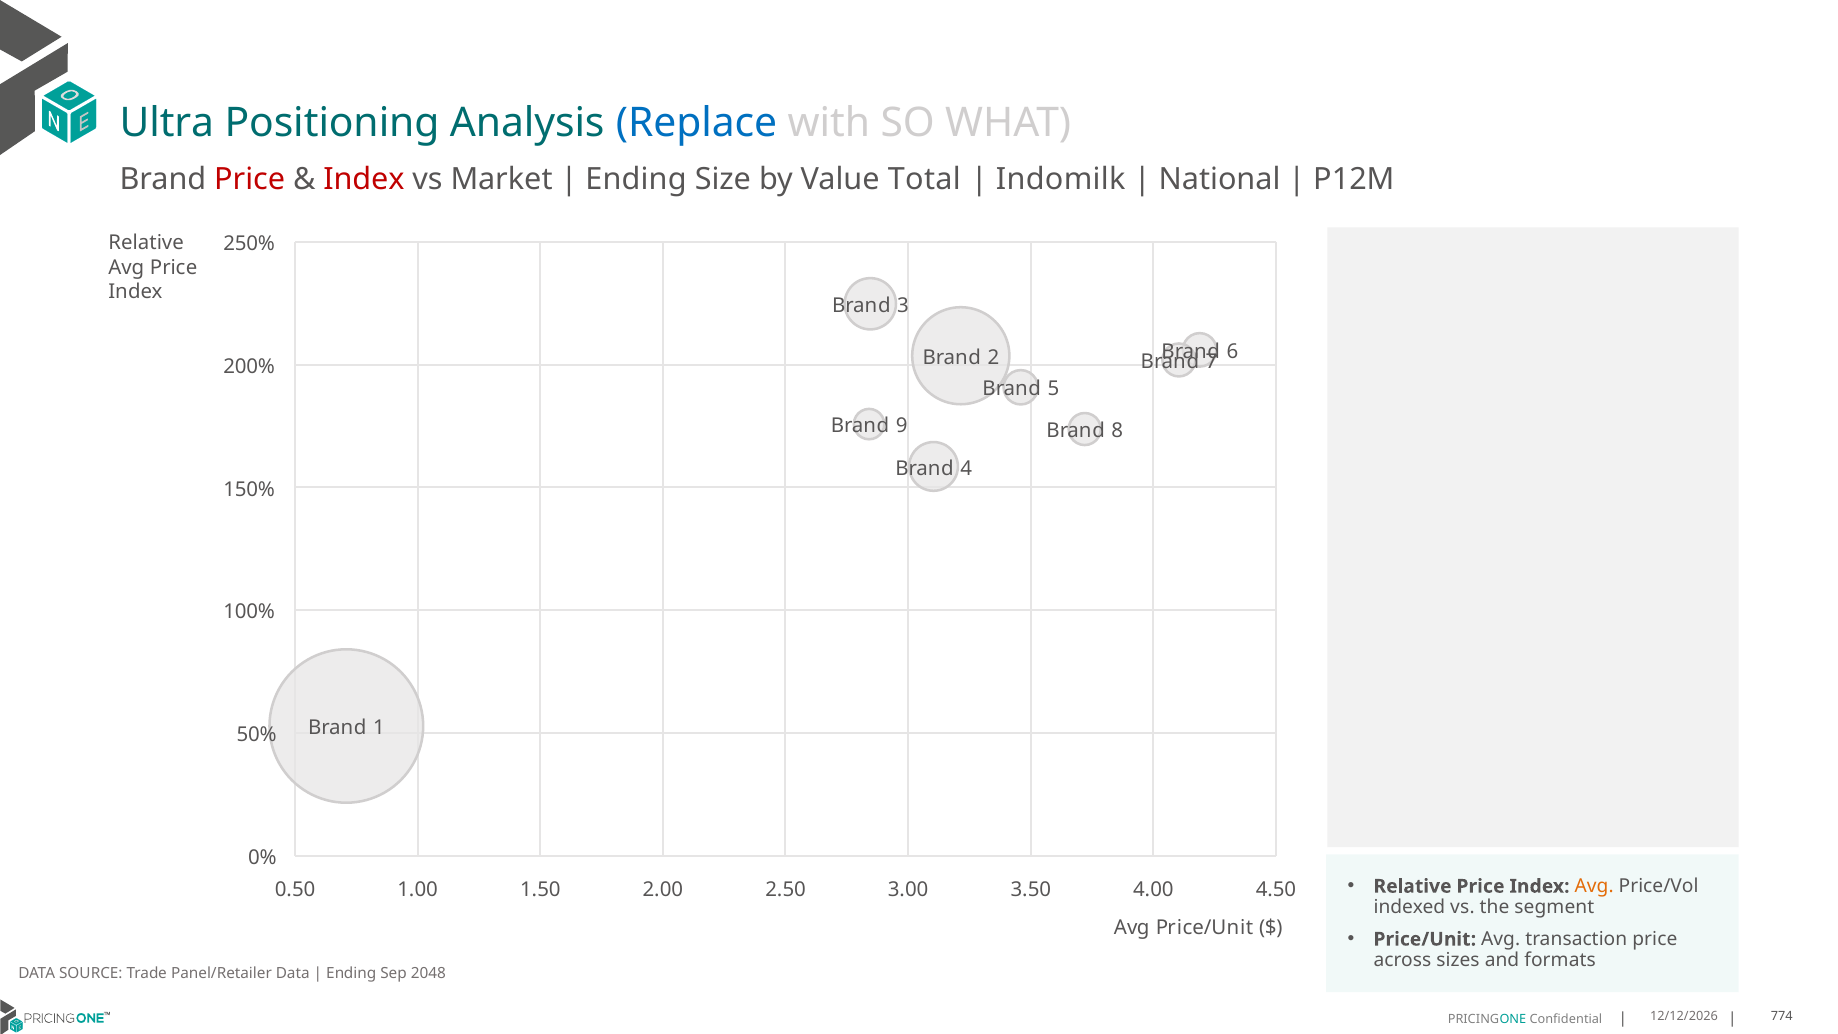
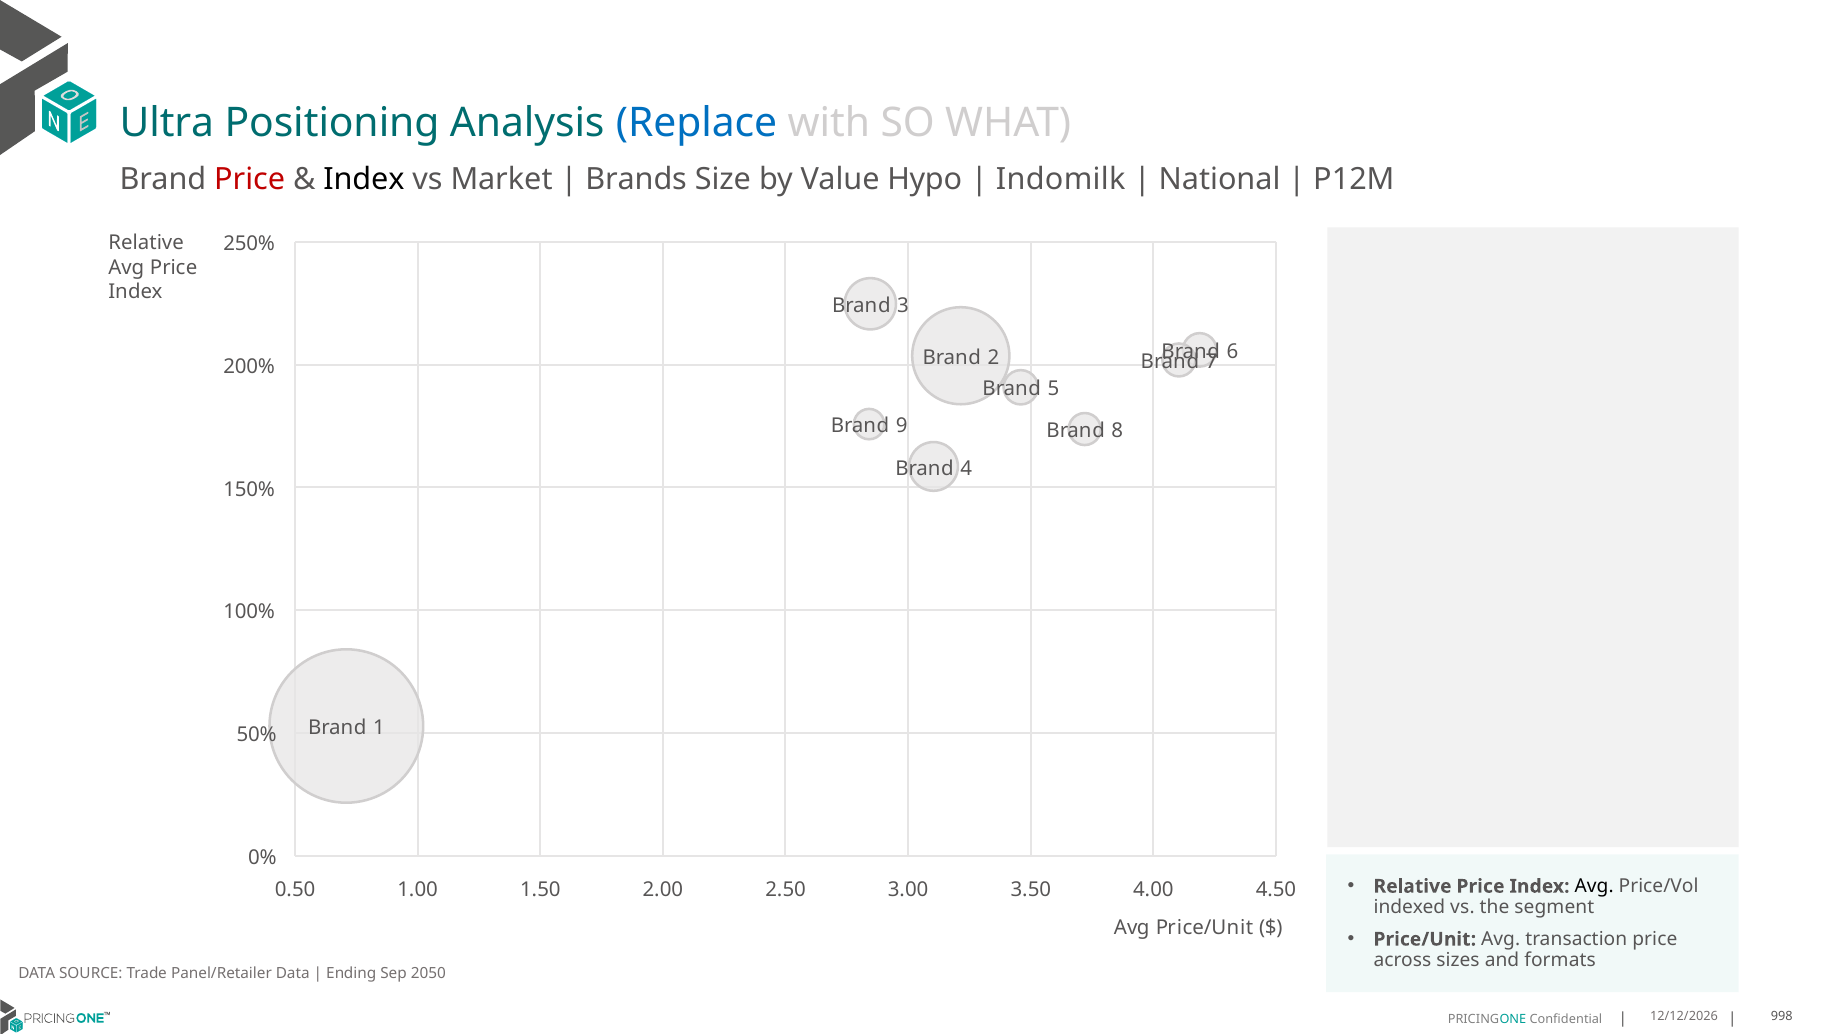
Index at (364, 179) colour: red -> black
Ending at (636, 179): Ending -> Brands
Total: Total -> Hypo
Avg at (1594, 886) colour: orange -> black
2048: 2048 -> 2050
774: 774 -> 998
